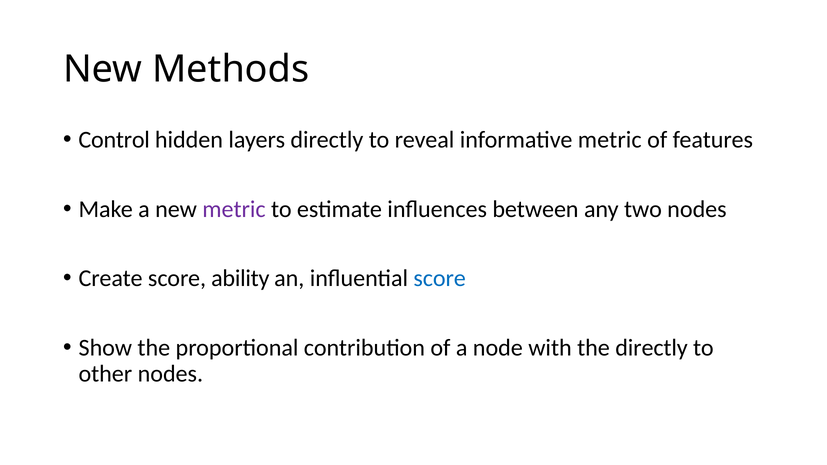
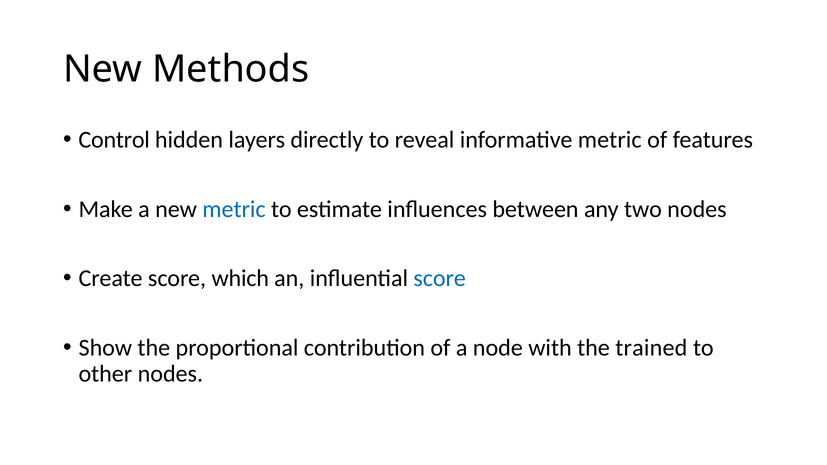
metric at (234, 209) colour: purple -> blue
ability: ability -> which
the directly: directly -> trained
